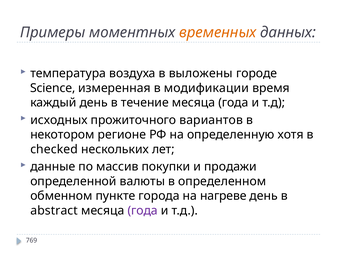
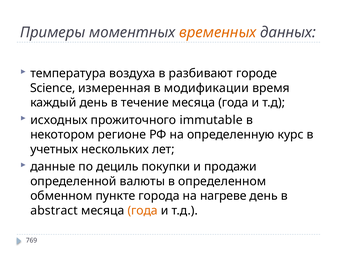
выложены: выложены -> разбивают
вариантов: вариантов -> immutable
хотя: хотя -> курс
checked: checked -> учетных
массив: массив -> дециль
года at (143, 210) colour: purple -> orange
